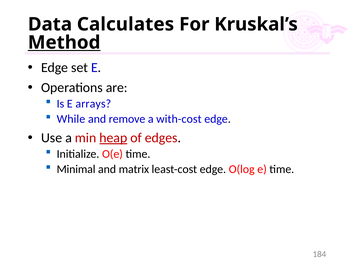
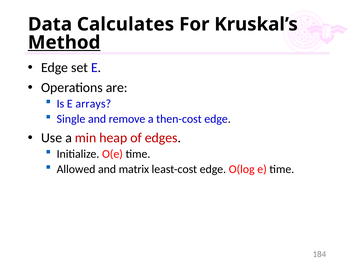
While: While -> Single
with-cost: with-cost -> then-cost
heap underline: present -> none
Minimal: Minimal -> Allowed
